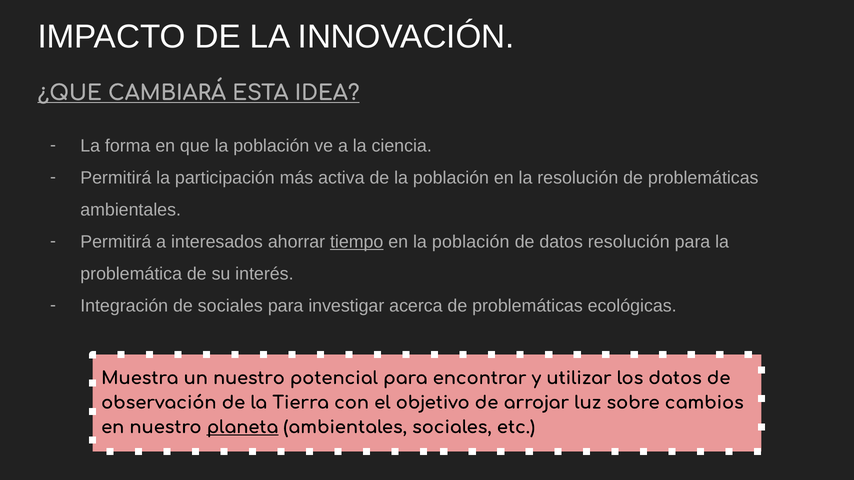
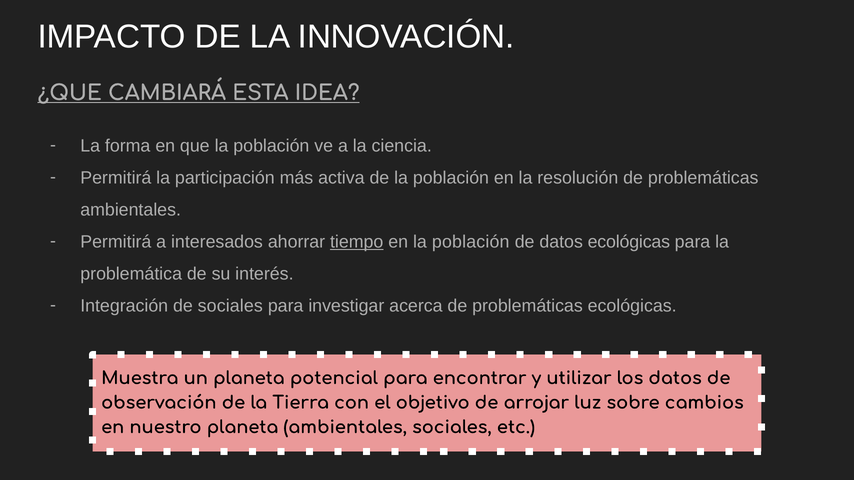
datos resolución: resolución -> ecológicas
un nuestro: nuestro -> planeta
planeta at (243, 428) underline: present -> none
